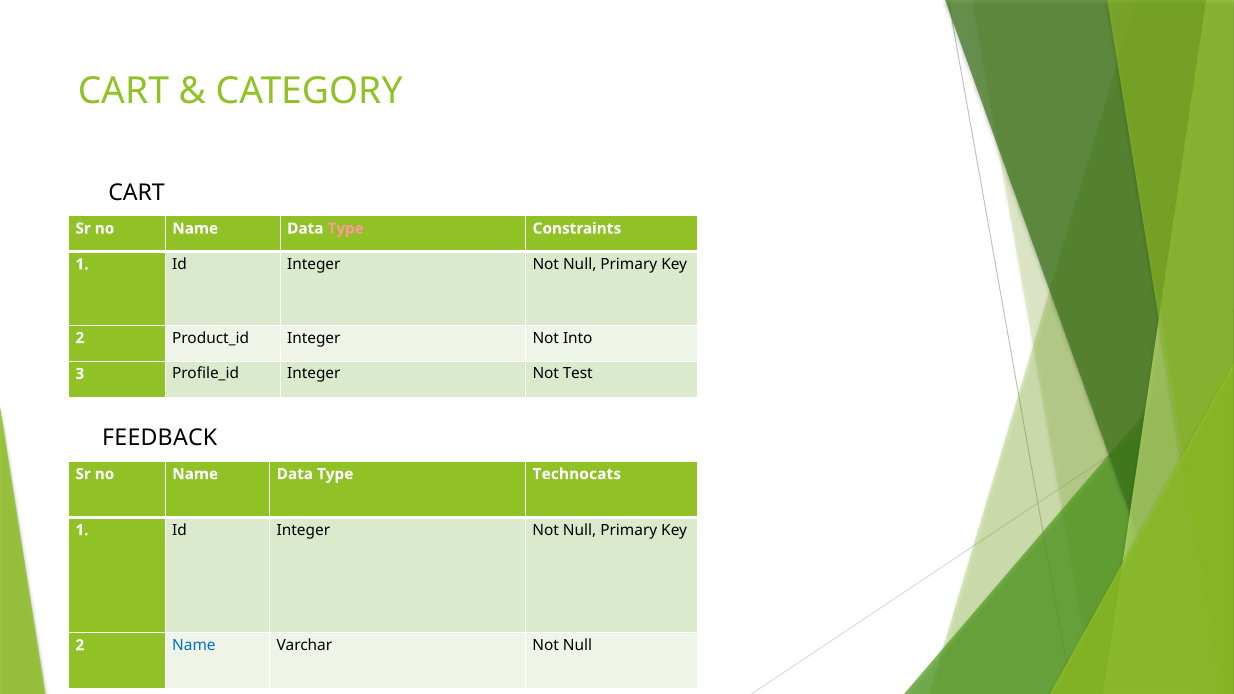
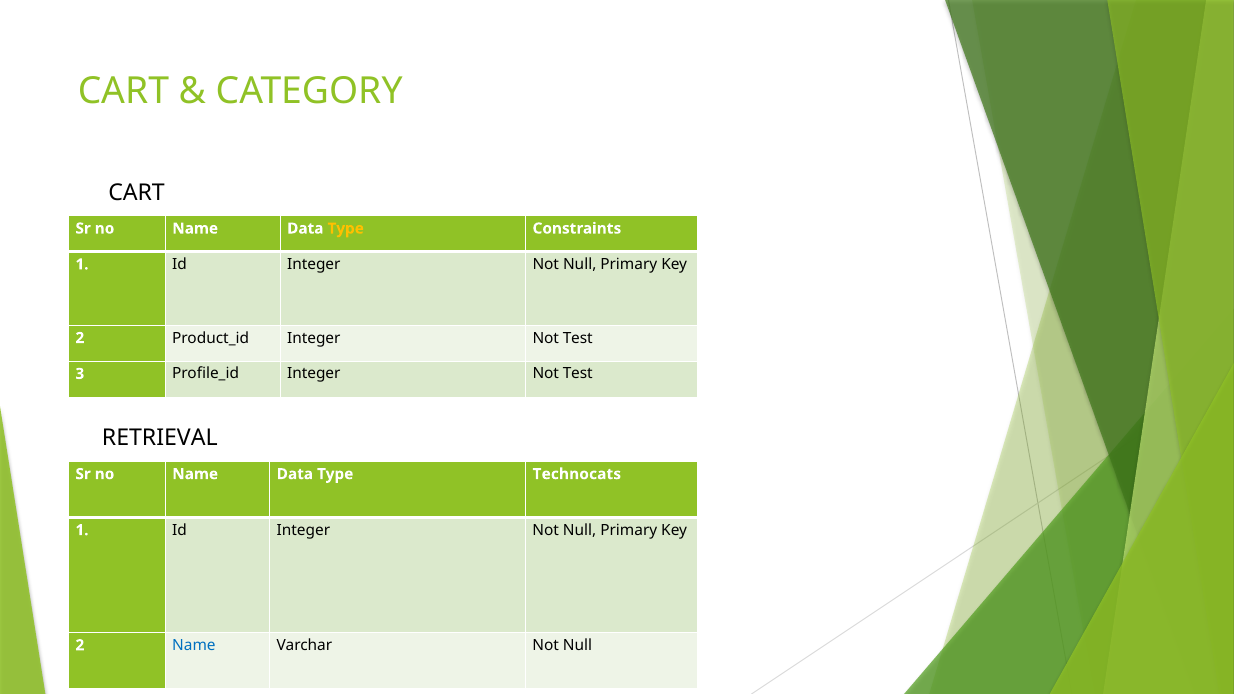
Type at (346, 229) colour: pink -> yellow
Into at (578, 338): Into -> Test
FEEDBACK: FEEDBACK -> RETRIEVAL
